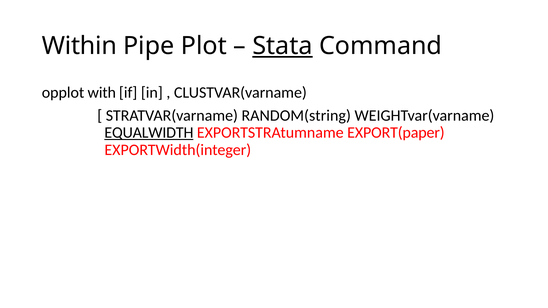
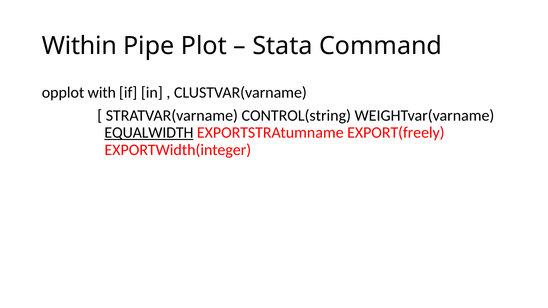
Stata underline: present -> none
RANDOM(string: RANDOM(string -> CONTROL(string
EXPORT(paper: EXPORT(paper -> EXPORT(freely
